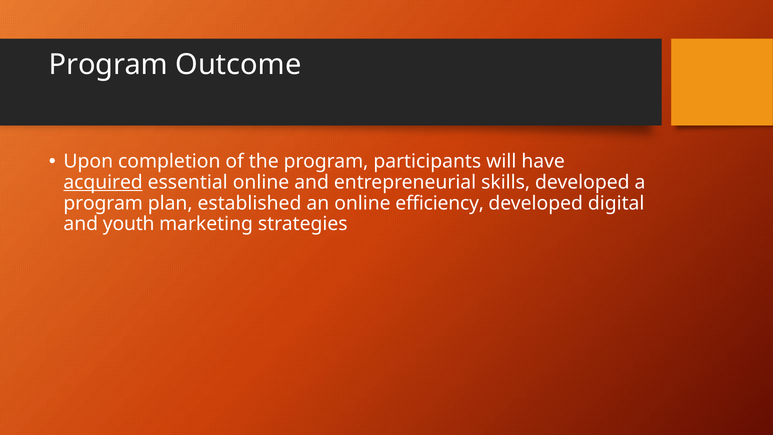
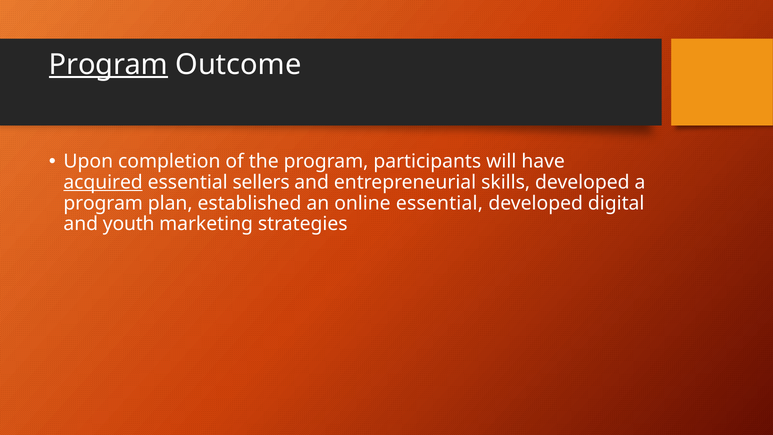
Program at (109, 64) underline: none -> present
essential online: online -> sellers
online efficiency: efficiency -> essential
